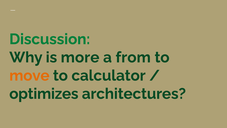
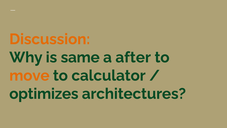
Discussion colour: green -> orange
more: more -> same
from: from -> after
